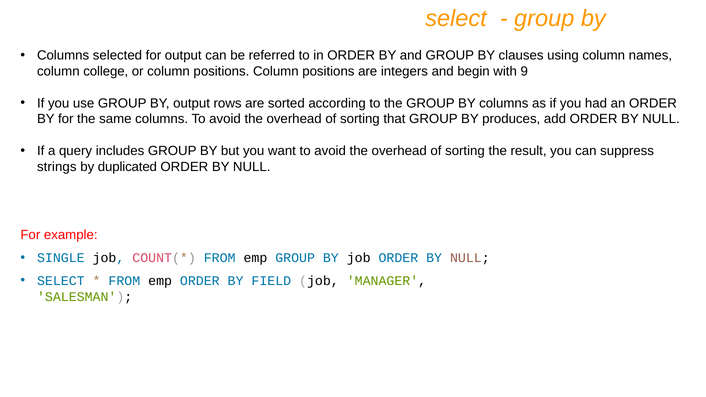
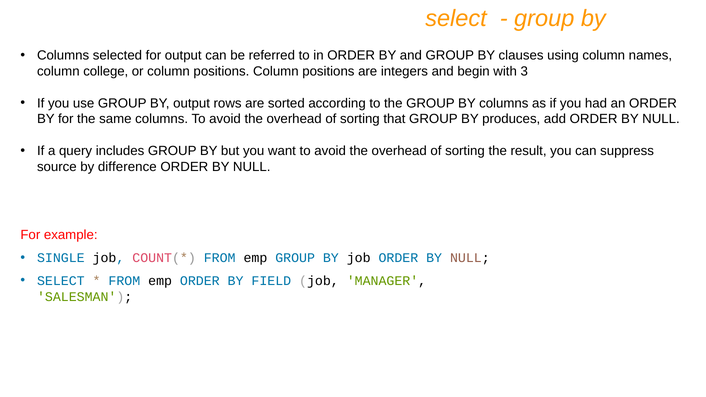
9: 9 -> 3
strings: strings -> source
duplicated: duplicated -> difference
